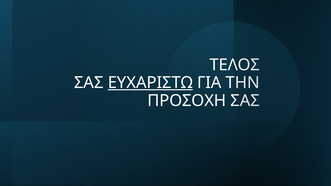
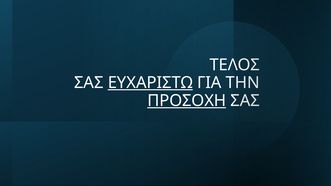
ΠΡΟΣΟΧΗ underline: none -> present
